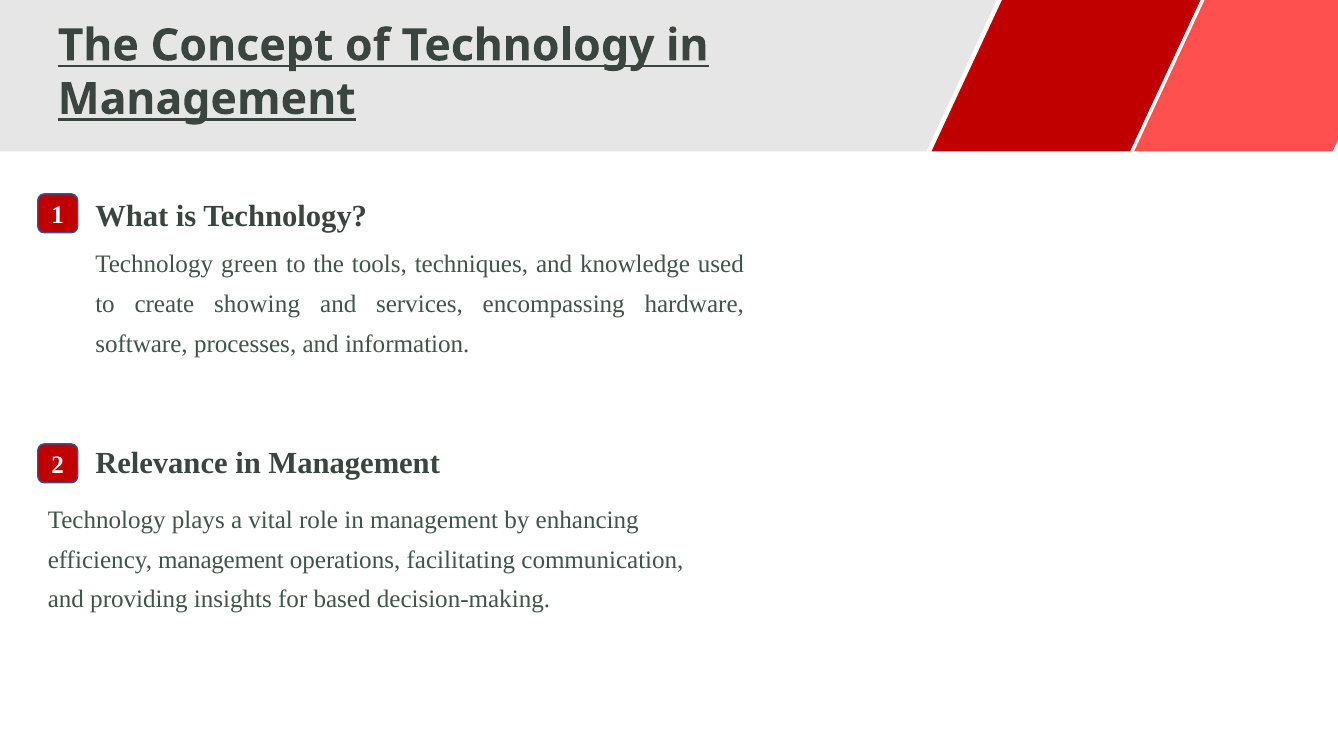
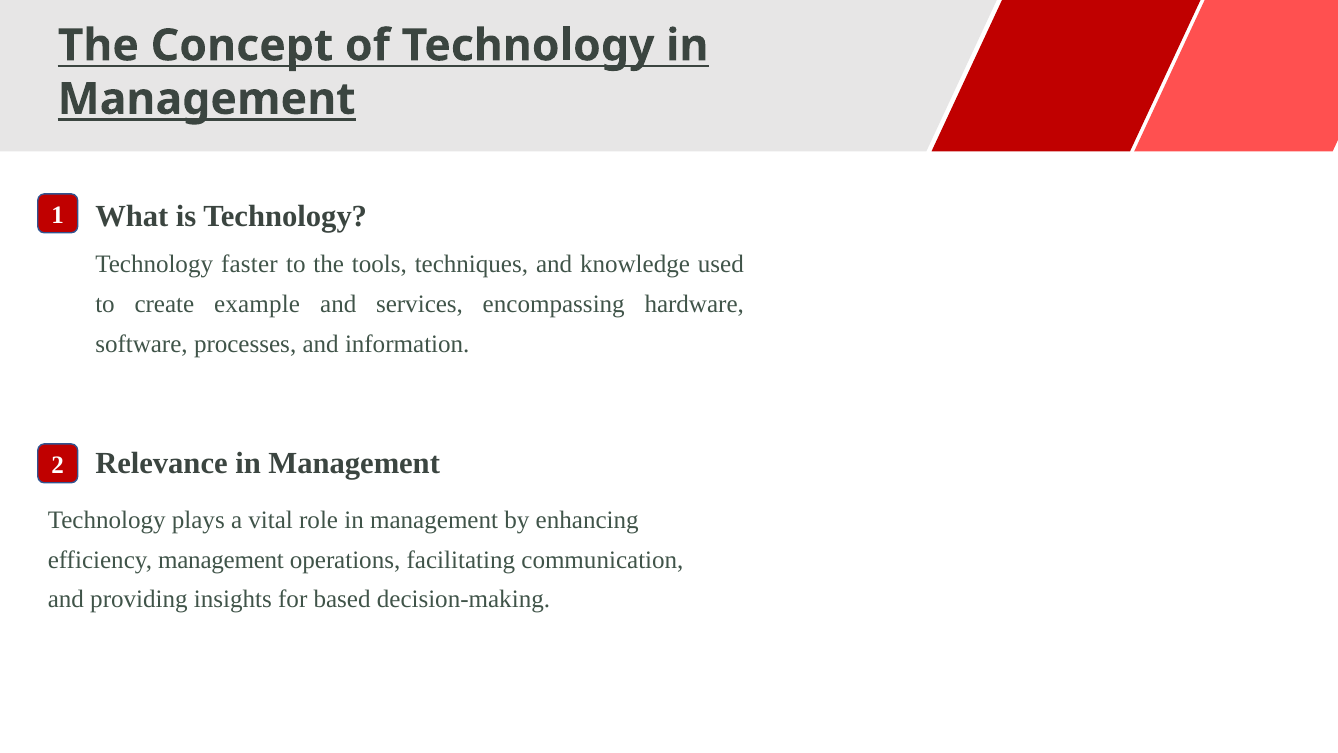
green: green -> faster
showing: showing -> example
